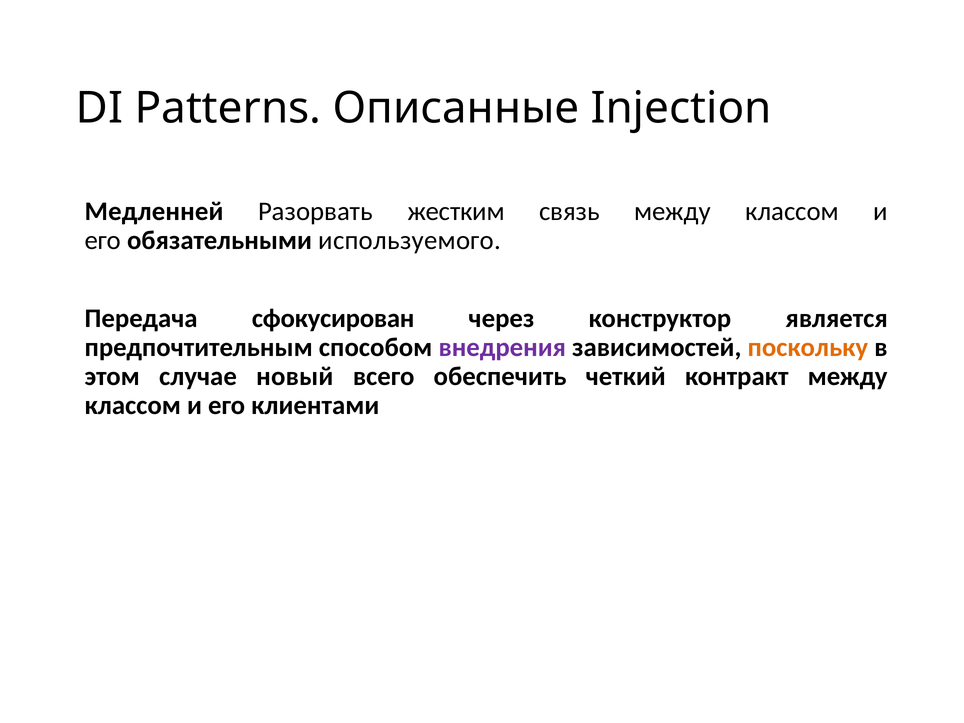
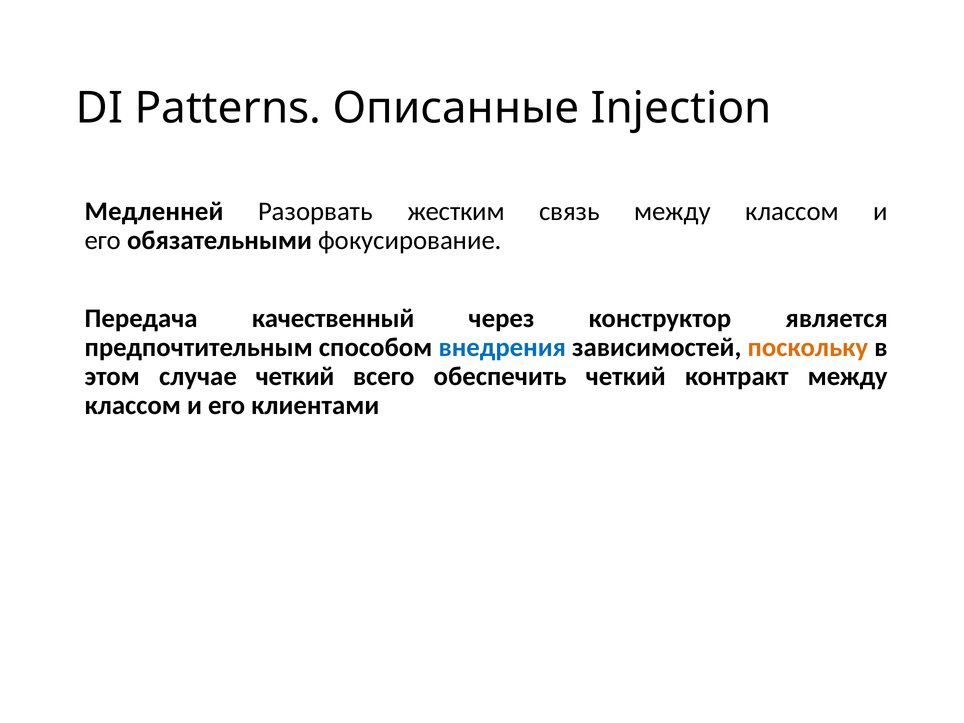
используемого: используемого -> фокусирование
сфокусирован: сфокусирован -> качественный
внедрения colour: purple -> blue
случае новый: новый -> четкий
